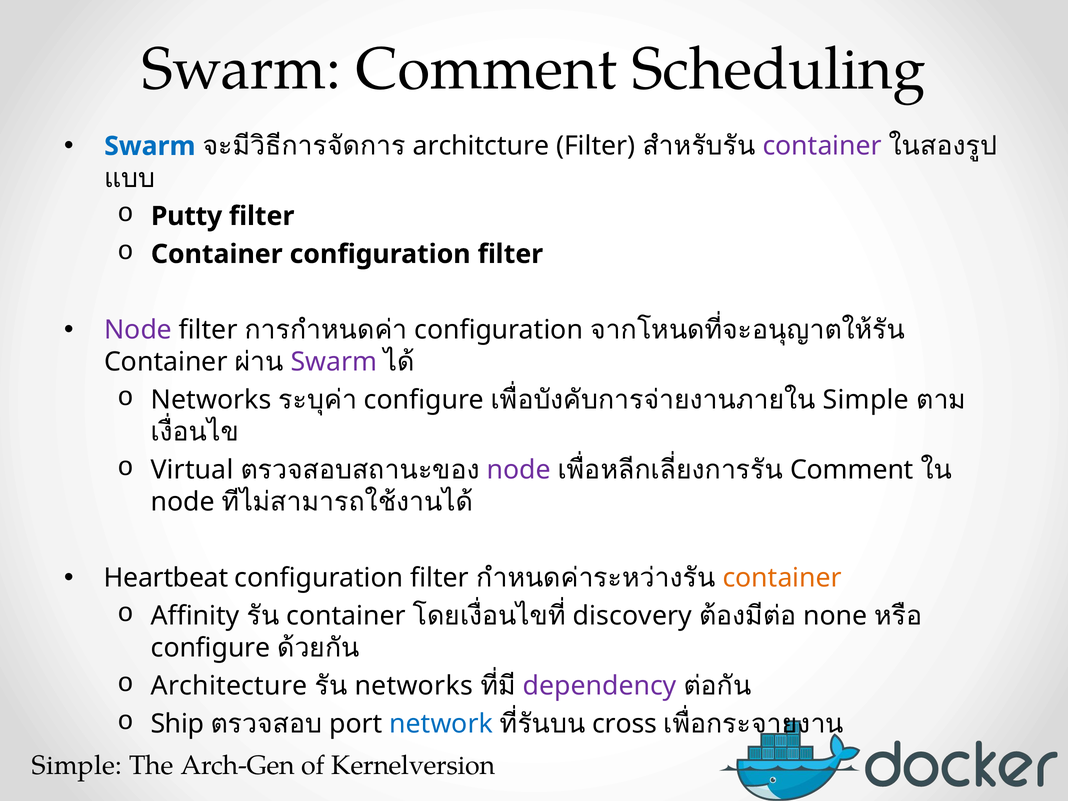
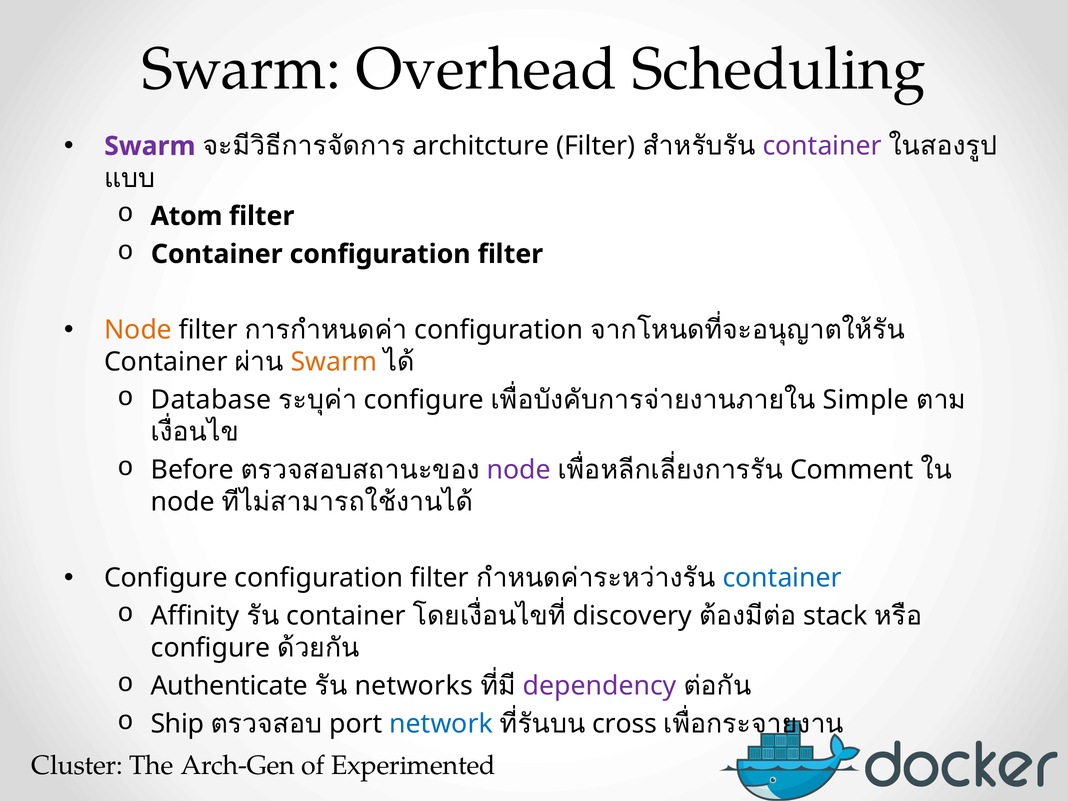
Swarm Comment: Comment -> Overhead
Swarm at (150, 146) colour: blue -> purple
Putty: Putty -> Atom
Node at (138, 330) colour: purple -> orange
Swarm at (334, 362) colour: purple -> orange
Networks at (211, 400): Networks -> Database
Virtual: Virtual -> Before
Heartbeat at (166, 578): Heartbeat -> Configure
container at (782, 578) colour: orange -> blue
none: none -> stack
Architecture: Architecture -> Authenticate
Simple at (77, 766): Simple -> Cluster
Kernelversion: Kernelversion -> Experimented
